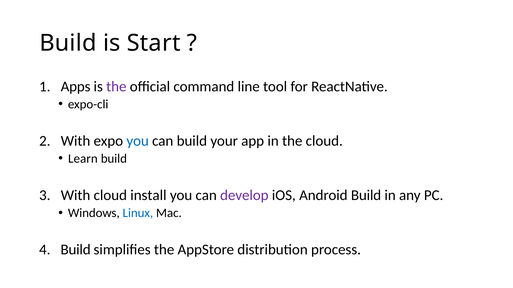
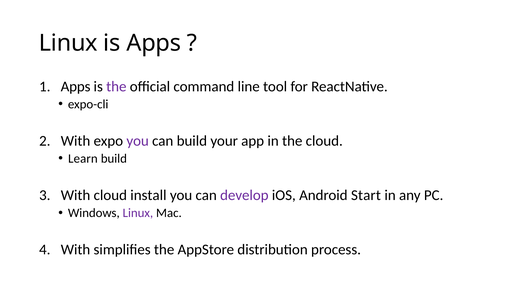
Build at (68, 43): Build -> Linux
is Start: Start -> Apps
you at (138, 141) colour: blue -> purple
Android Build: Build -> Start
Linux at (138, 213) colour: blue -> purple
Build at (76, 250): Build -> With
